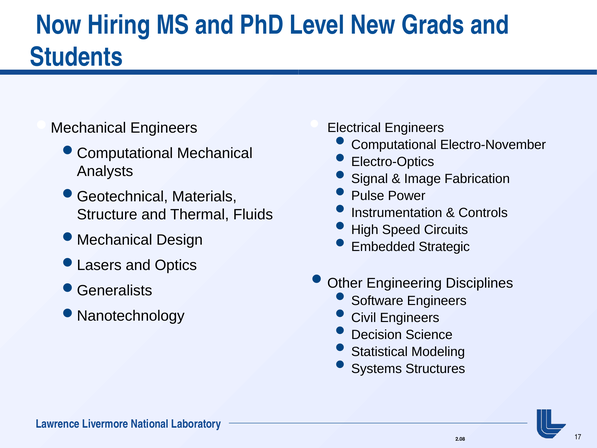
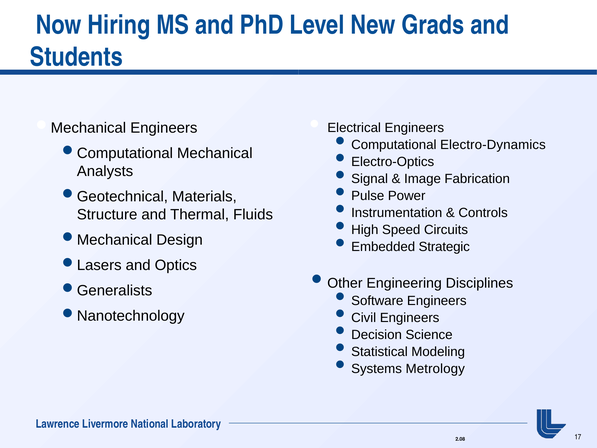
Electro-November: Electro-November -> Electro-Dynamics
Structures: Structures -> Metrology
